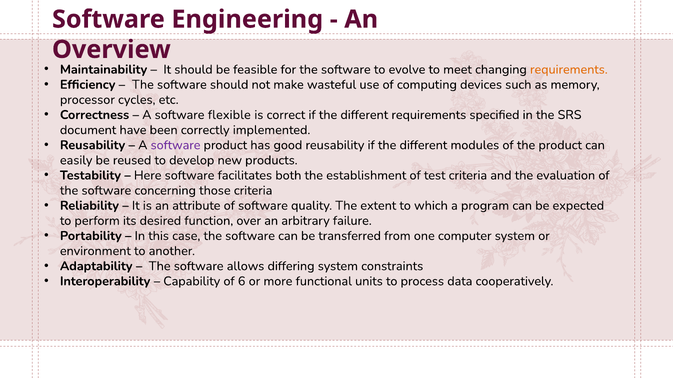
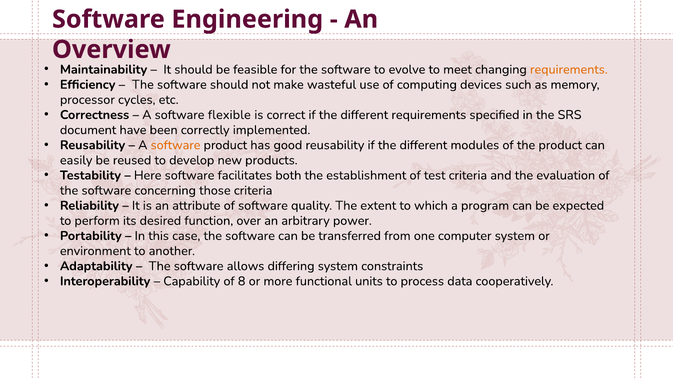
software at (176, 145) colour: purple -> orange
failure: failure -> power
6: 6 -> 8
